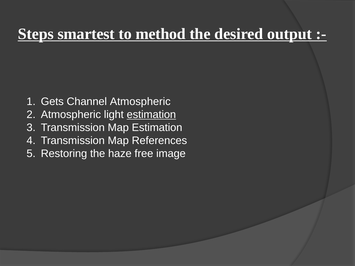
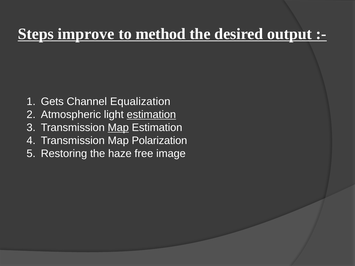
smartest: smartest -> improve
Channel Atmospheric: Atmospheric -> Equalization
Map at (118, 128) underline: none -> present
References: References -> Polarization
